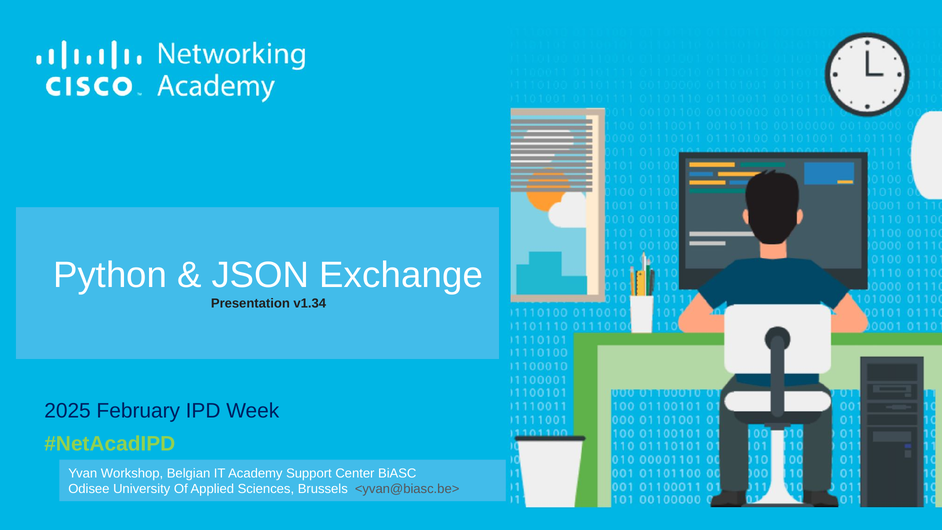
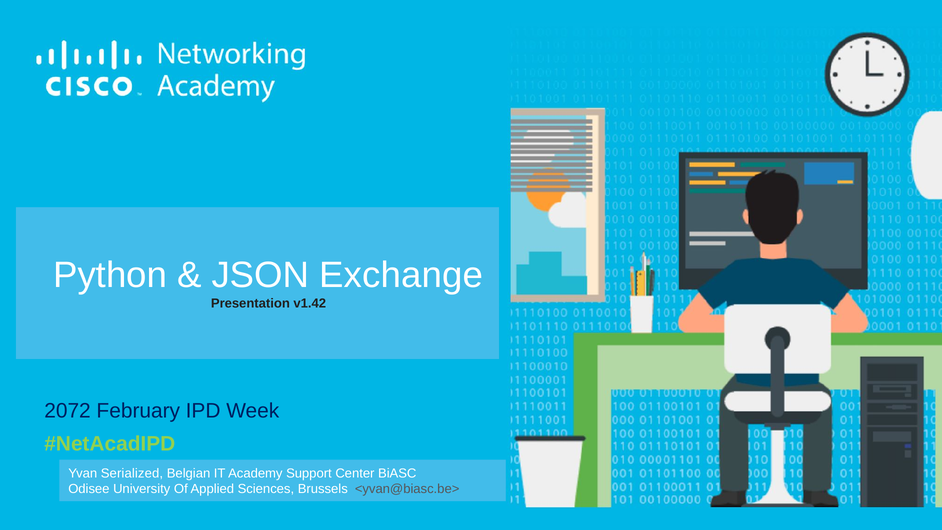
v1.34: v1.34 -> v1.42
2025: 2025 -> 2072
Workshop: Workshop -> Serialized
